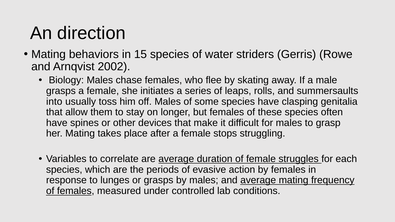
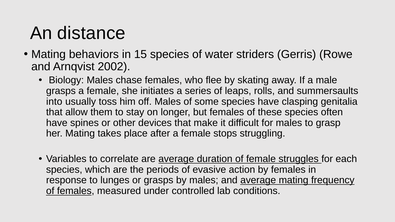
direction: direction -> distance
